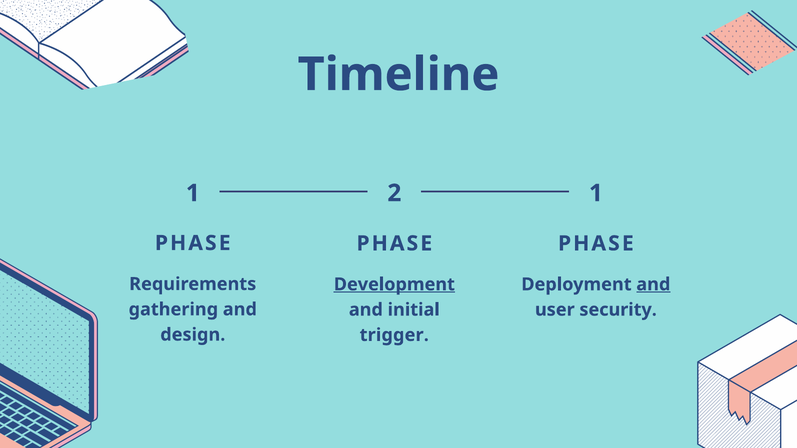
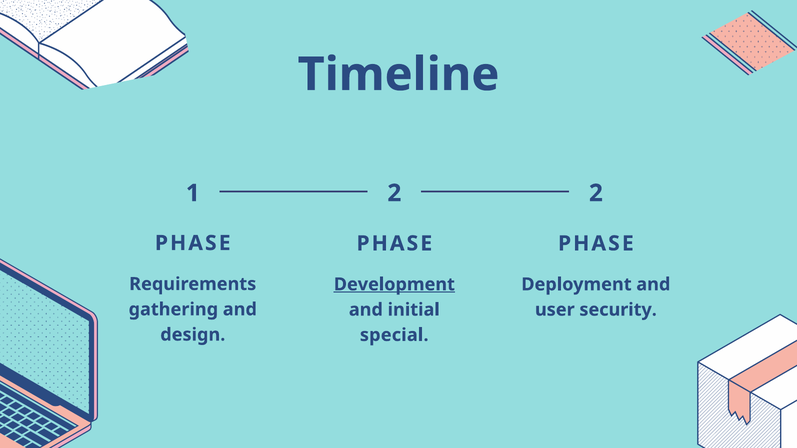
2 1: 1 -> 2
and at (653, 285) underline: present -> none
trigger: trigger -> special
